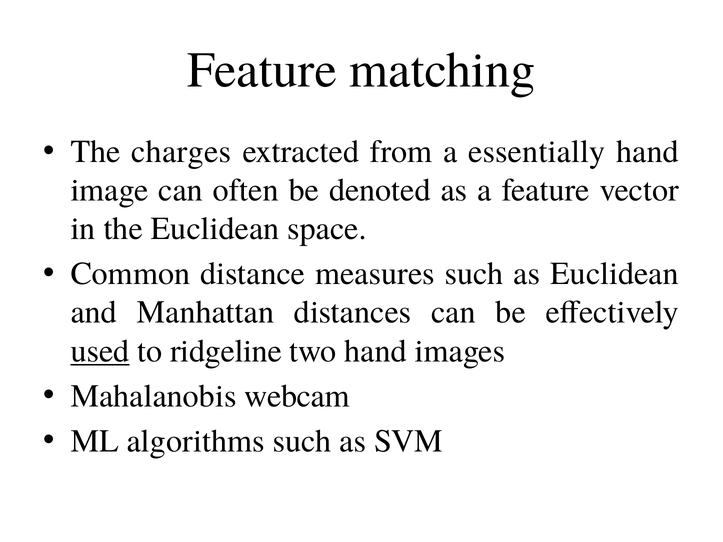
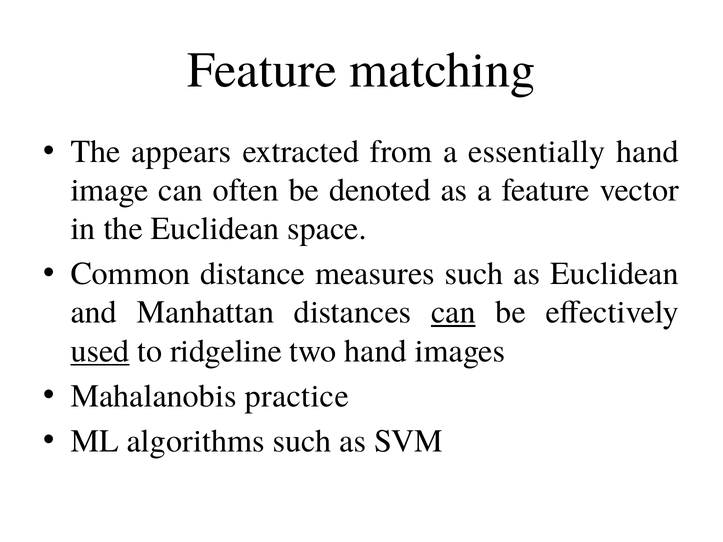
charges: charges -> appears
can at (453, 313) underline: none -> present
webcam: webcam -> practice
